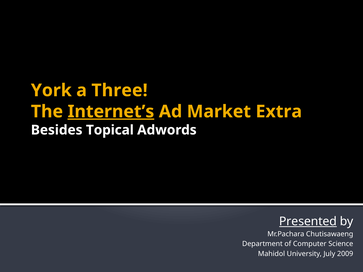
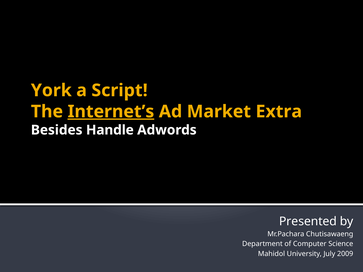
Three: Three -> Script
Topical: Topical -> Handle
Presented underline: present -> none
